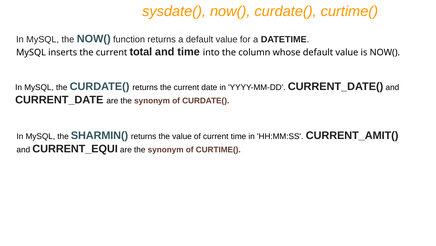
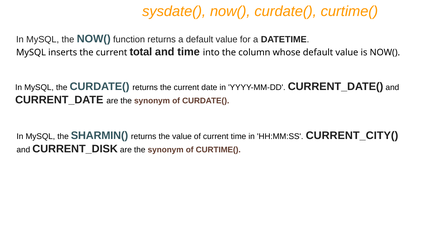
CURRENT_AMIT(: CURRENT_AMIT( -> CURRENT_CITY(
CURRENT_EQUI: CURRENT_EQUI -> CURRENT_DISK
